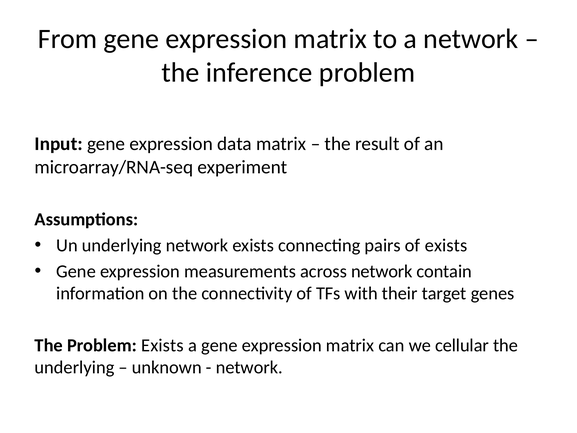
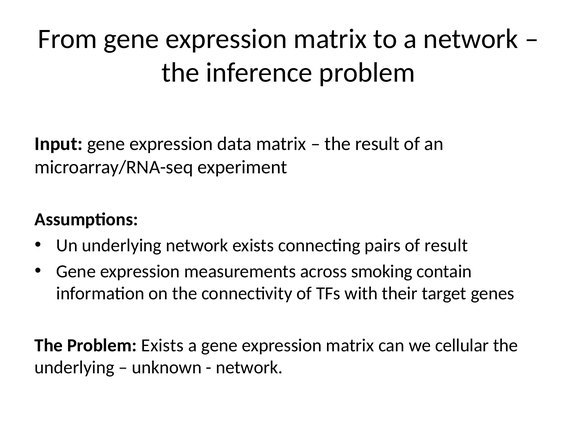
of exists: exists -> result
across network: network -> smoking
